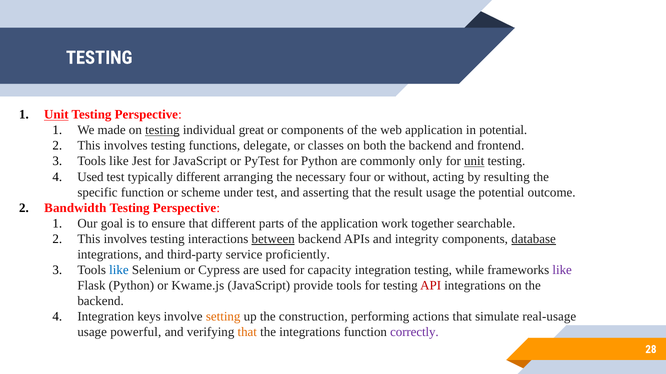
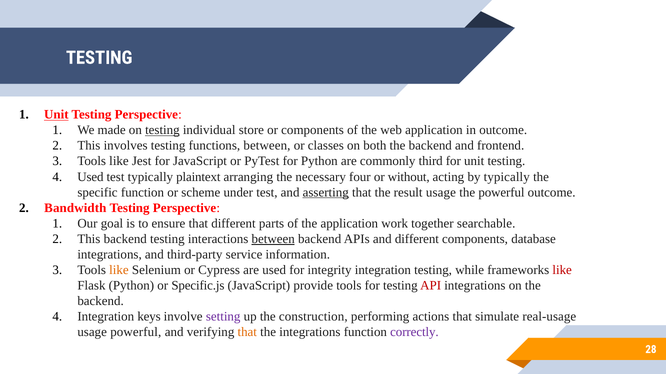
great: great -> store
in potential: potential -> outcome
functions delegate: delegate -> between
only: only -> third
unit at (474, 161) underline: present -> none
typically different: different -> plaintext
by resulting: resulting -> typically
asserting underline: none -> present
the potential: potential -> powerful
involves at (125, 239): involves -> backend
and integrity: integrity -> different
database underline: present -> none
proficiently: proficiently -> information
like at (119, 270) colour: blue -> orange
capacity: capacity -> integrity
like at (562, 270) colour: purple -> red
Kwame.js: Kwame.js -> Specific.js
setting colour: orange -> purple
